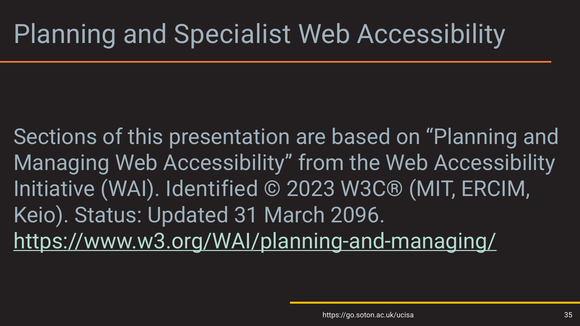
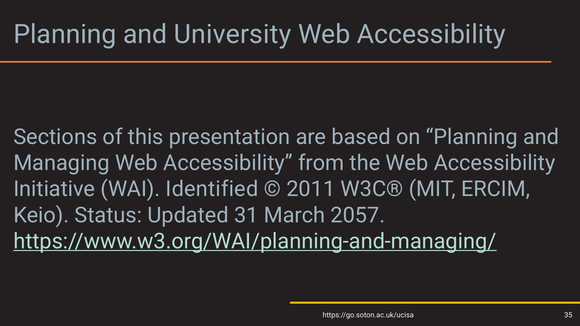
Specialist: Specialist -> University
2023: 2023 -> 2011
2096: 2096 -> 2057
